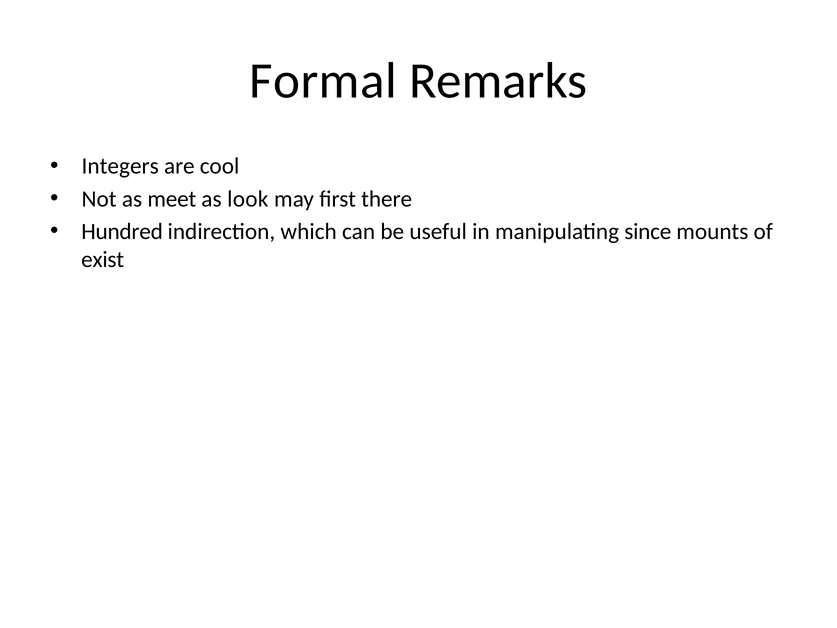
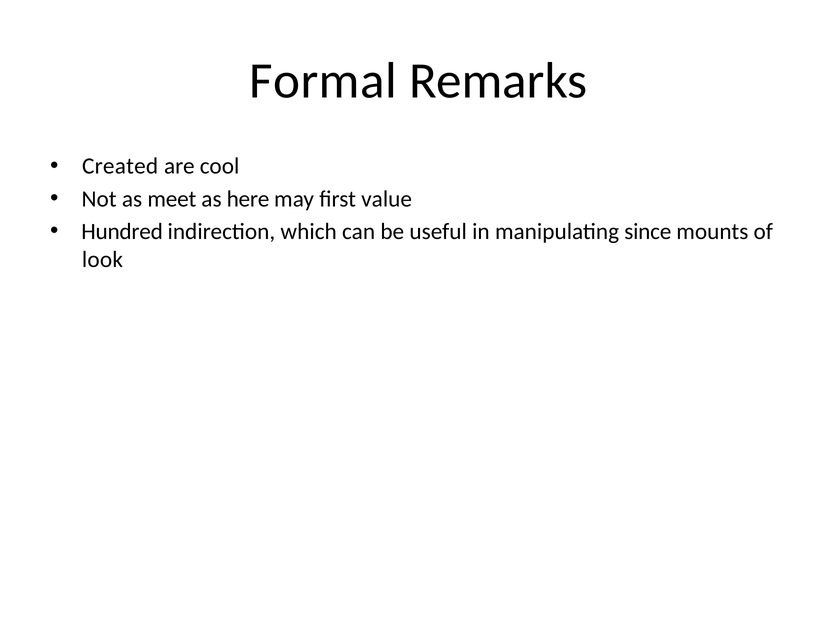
Integers: Integers -> Created
look: look -> here
there: there -> value
exist: exist -> look
